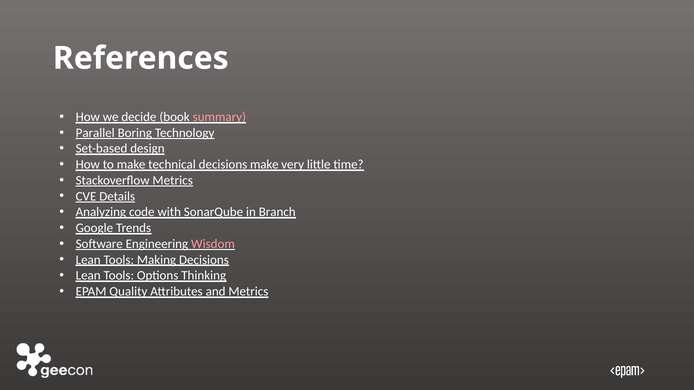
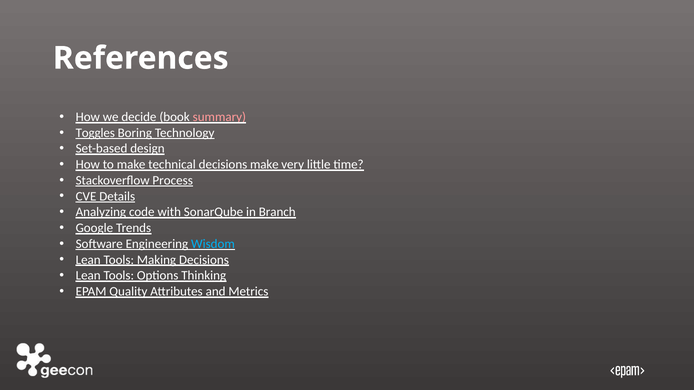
Parallel: Parallel -> Toggles
Stackoverflow Metrics: Metrics -> Process
Wisdom colour: pink -> light blue
